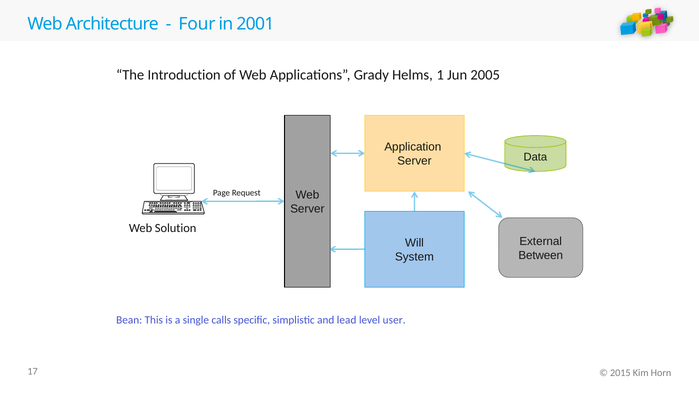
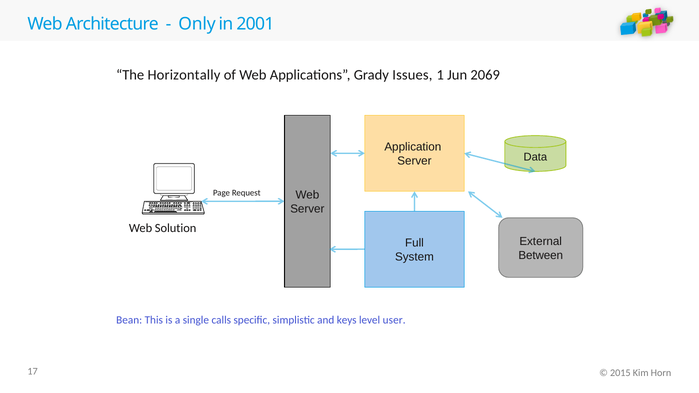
Four: Four -> Only
Introduction: Introduction -> Horizontally
Helms: Helms -> Issues
2005: 2005 -> 2069
Will: Will -> Full
lead: lead -> keys
